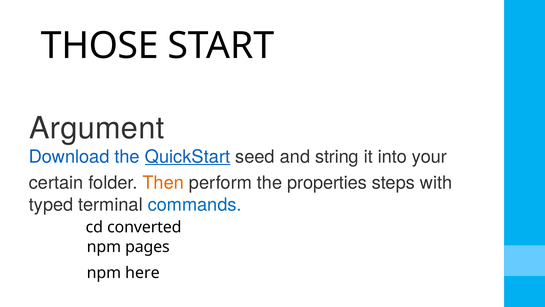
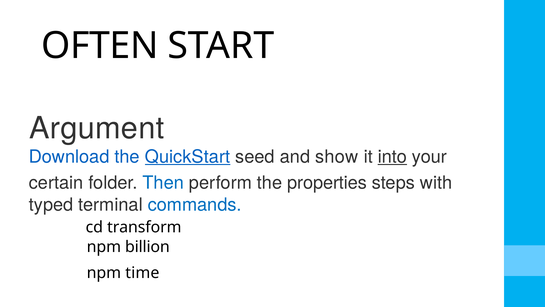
THOSE: THOSE -> OFTEN
string: string -> show
into underline: none -> present
Then colour: orange -> blue
converted: converted -> transform
pages: pages -> billion
here: here -> time
